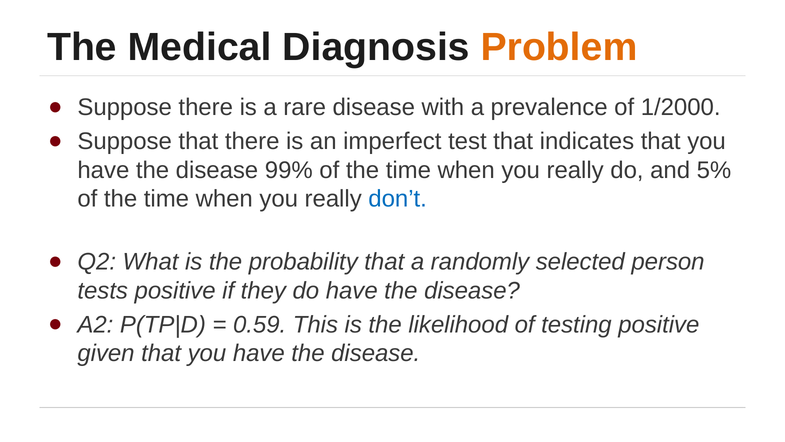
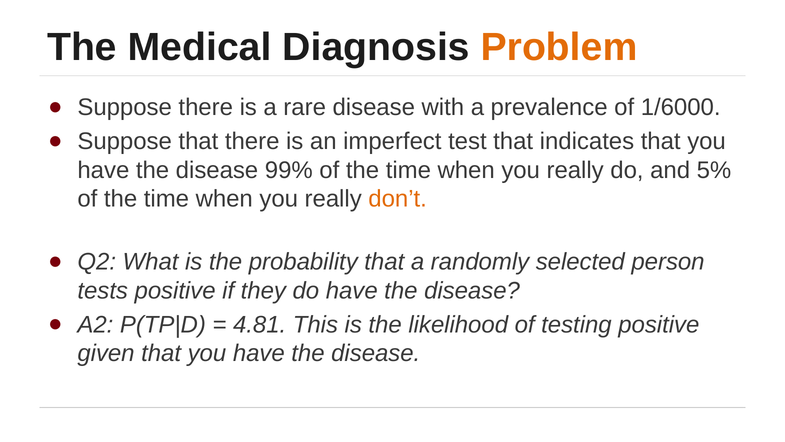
1/2000: 1/2000 -> 1/6000
don’t colour: blue -> orange
0.59: 0.59 -> 4.81
